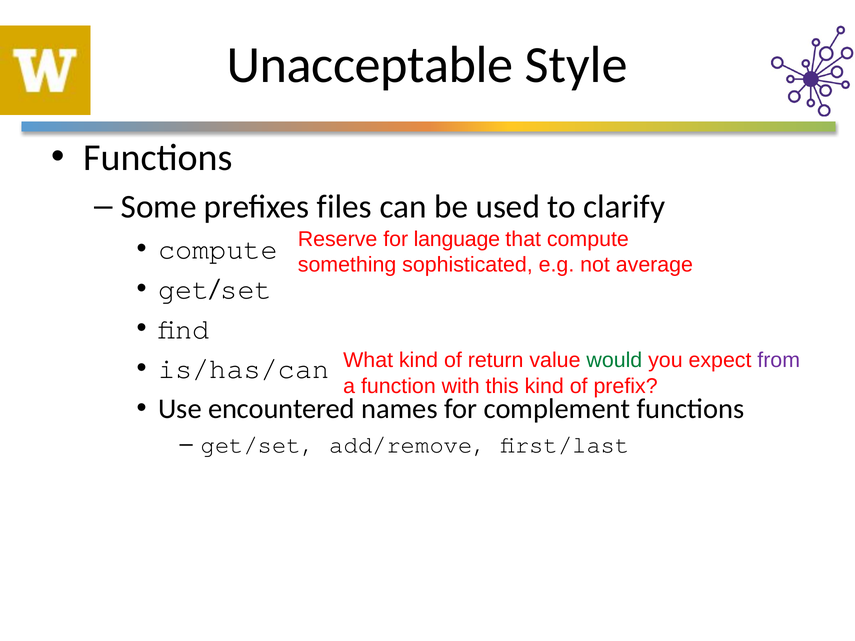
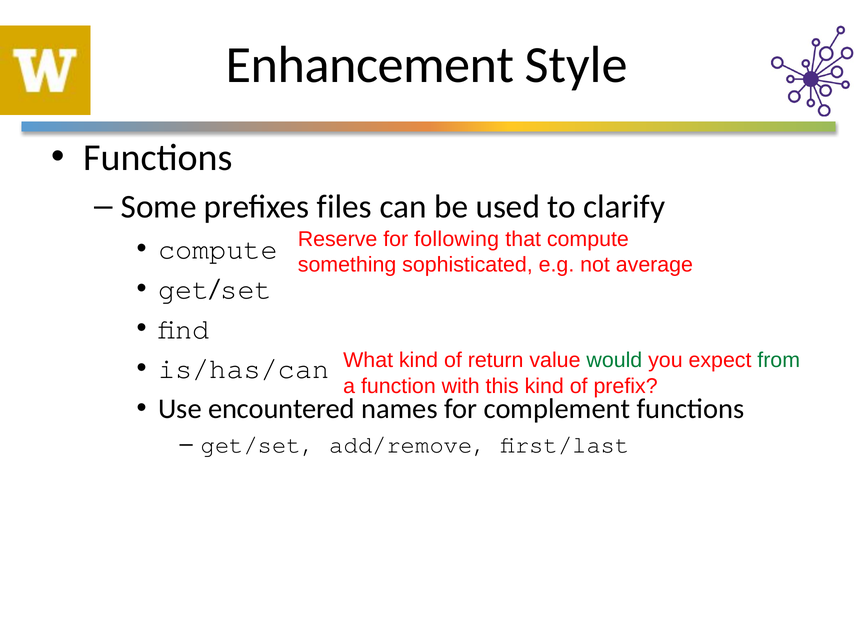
Unacceptable: Unacceptable -> Enhancement
language: language -> following
from colour: purple -> green
